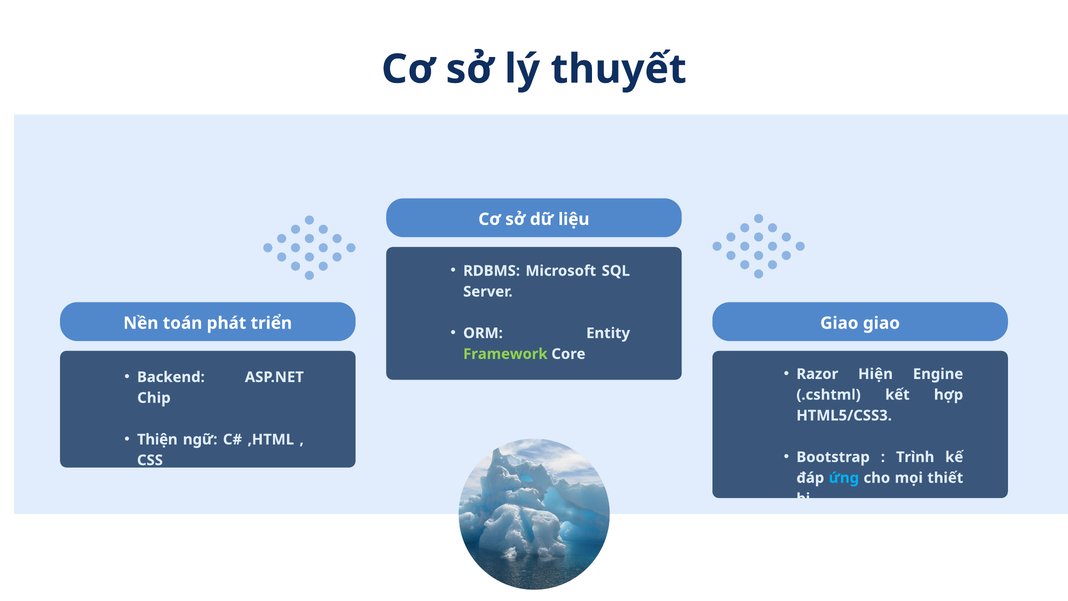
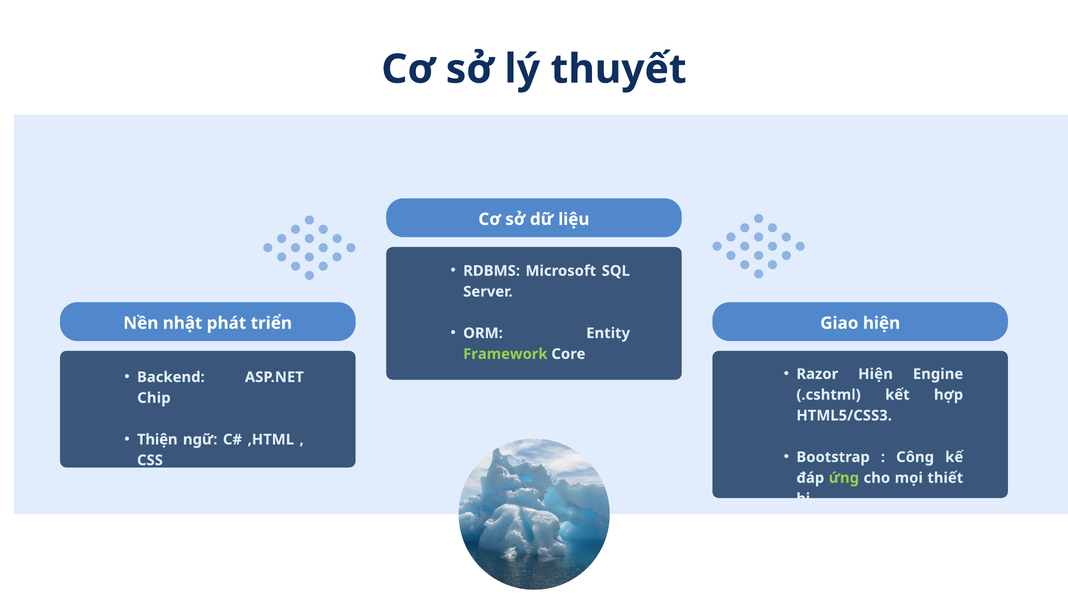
toán: toán -> nhật
Giao giao: giao -> hiện
Trình: Trình -> Công
ứng colour: light blue -> light green
